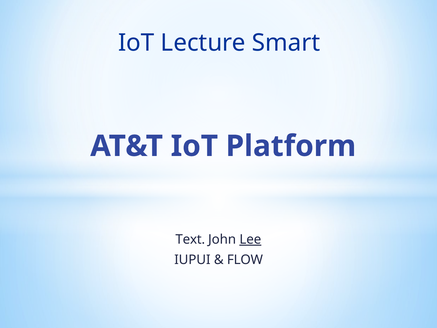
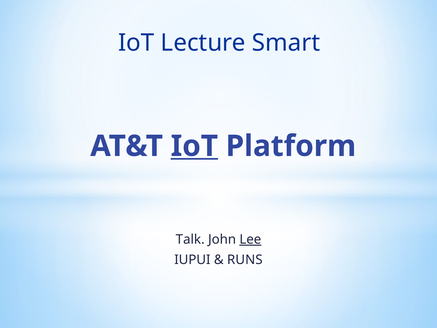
IoT at (194, 146) underline: none -> present
Text: Text -> Talk
FLOW: FLOW -> RUNS
